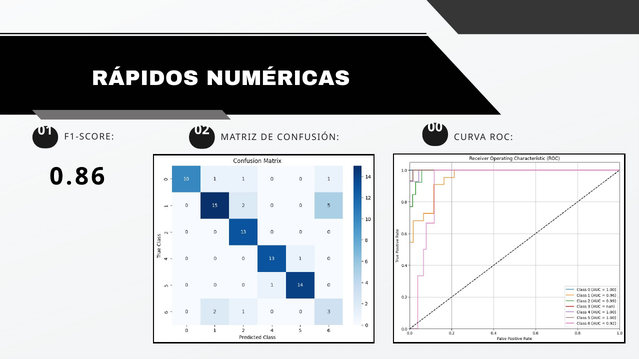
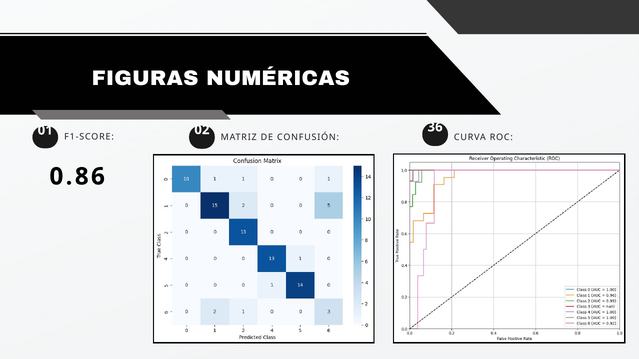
RÁPIDOS: RÁPIDOS -> FIGURAS
00: 00 -> 36
